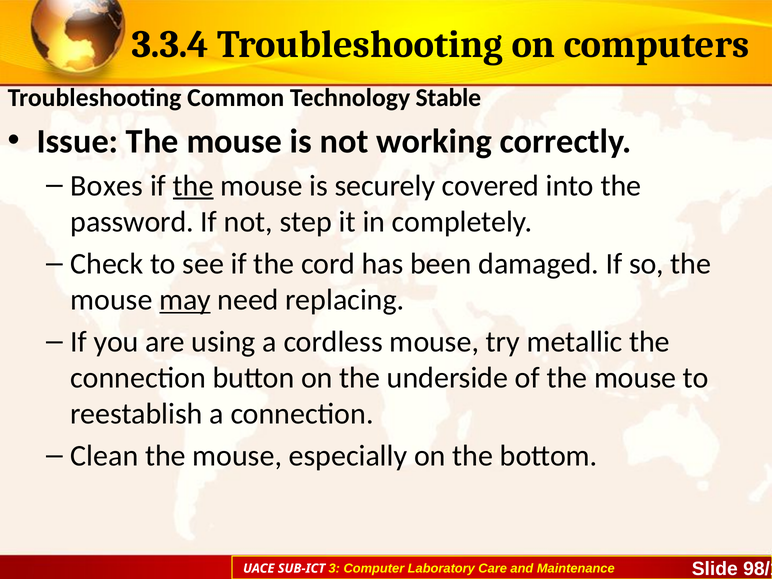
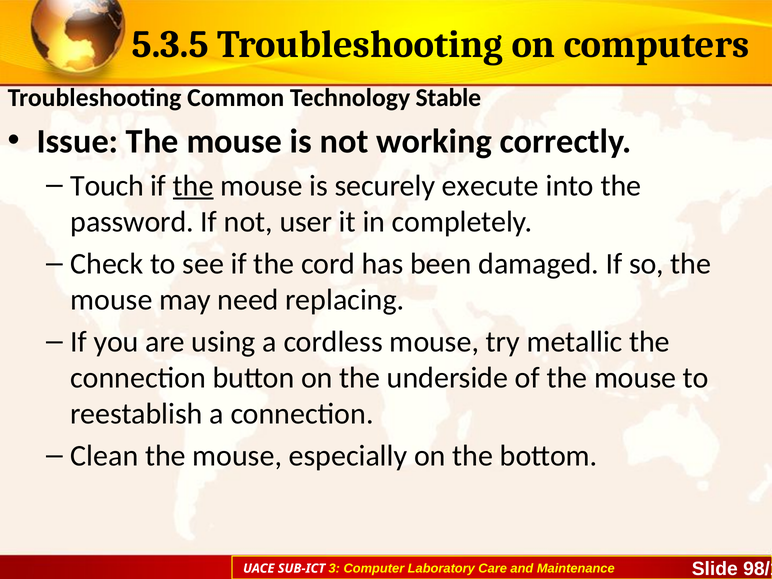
3.3.4: 3.3.4 -> 5.3.5
Boxes: Boxes -> Touch
covered: covered -> execute
step: step -> user
may underline: present -> none
